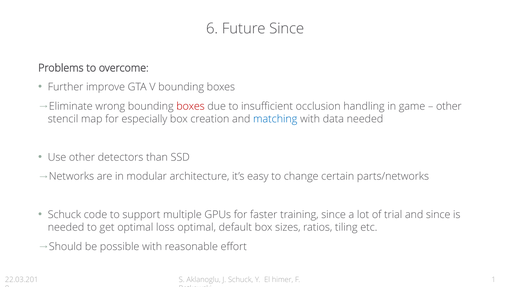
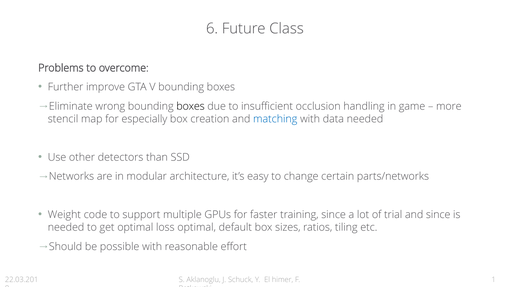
Future Since: Since -> Class
boxes at (191, 106) colour: red -> black
other at (449, 106): other -> more
Schuck at (64, 215): Schuck -> Weight
